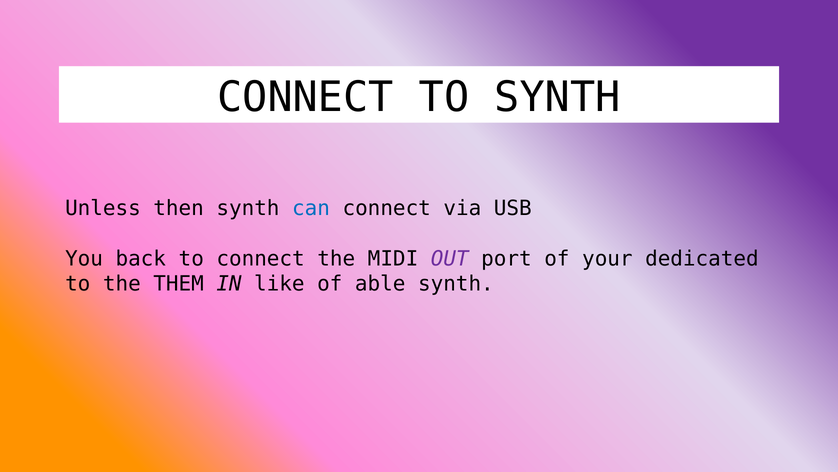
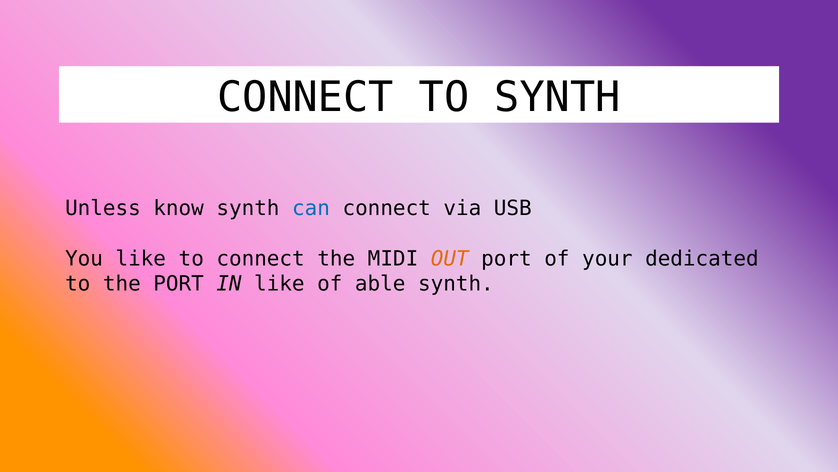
then: then -> know
You back: back -> like
OUT colour: purple -> orange
the THEM: THEM -> PORT
